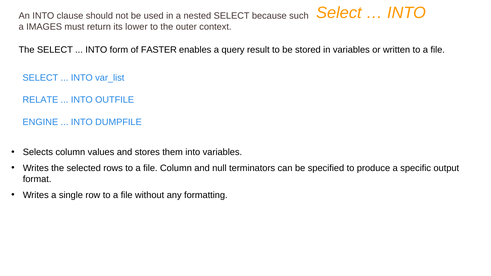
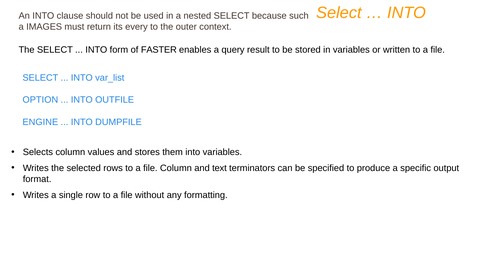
lower: lower -> every
RELATE: RELATE -> OPTION
null: null -> text
